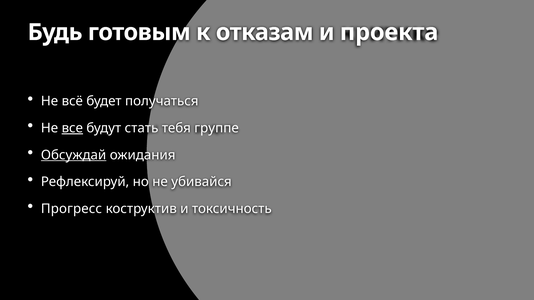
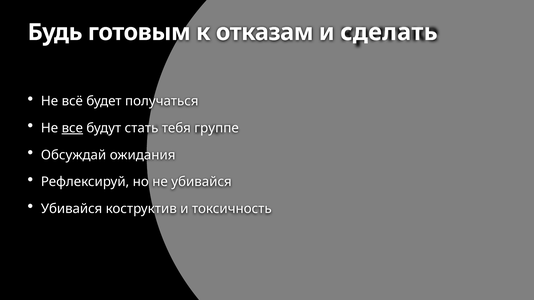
проекта: проекта -> сделать
Обсуждай underline: present -> none
Прогресс at (71, 209): Прогресс -> Убивайся
